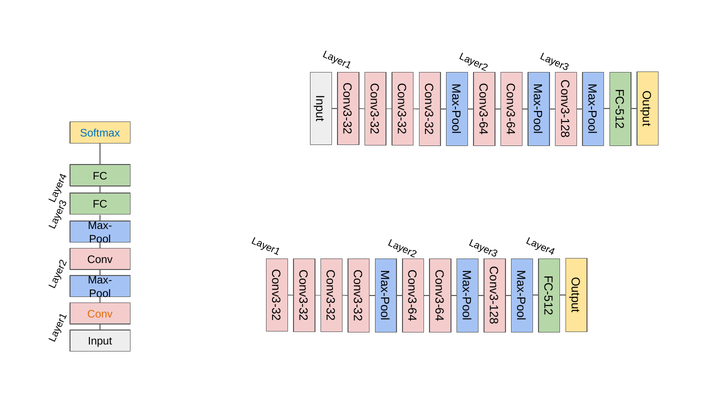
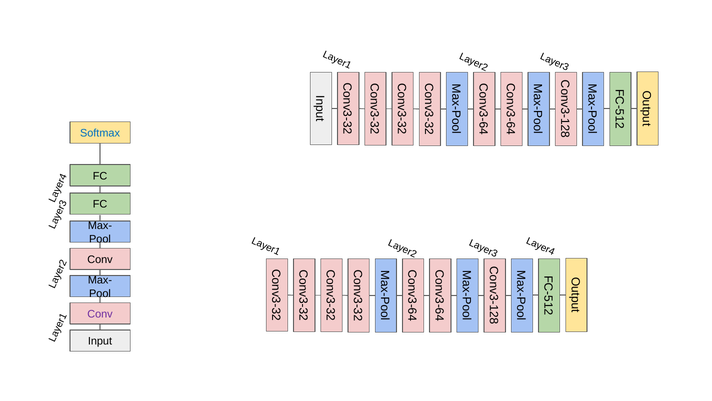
Conv at (100, 314) colour: orange -> purple
